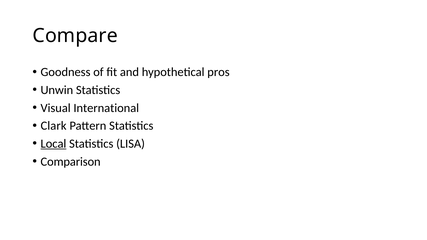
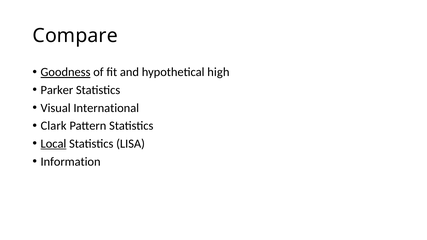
Goodness underline: none -> present
pros: pros -> high
Unwin: Unwin -> Parker
Comparison: Comparison -> Information
